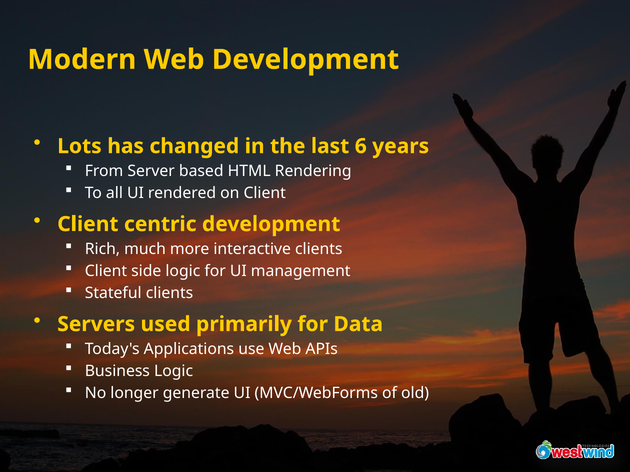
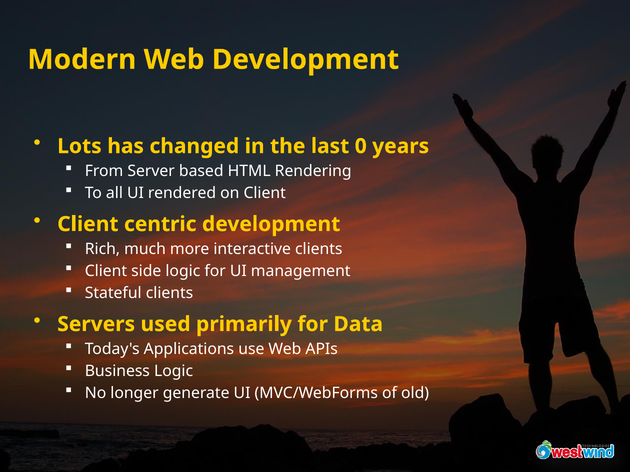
6: 6 -> 0
